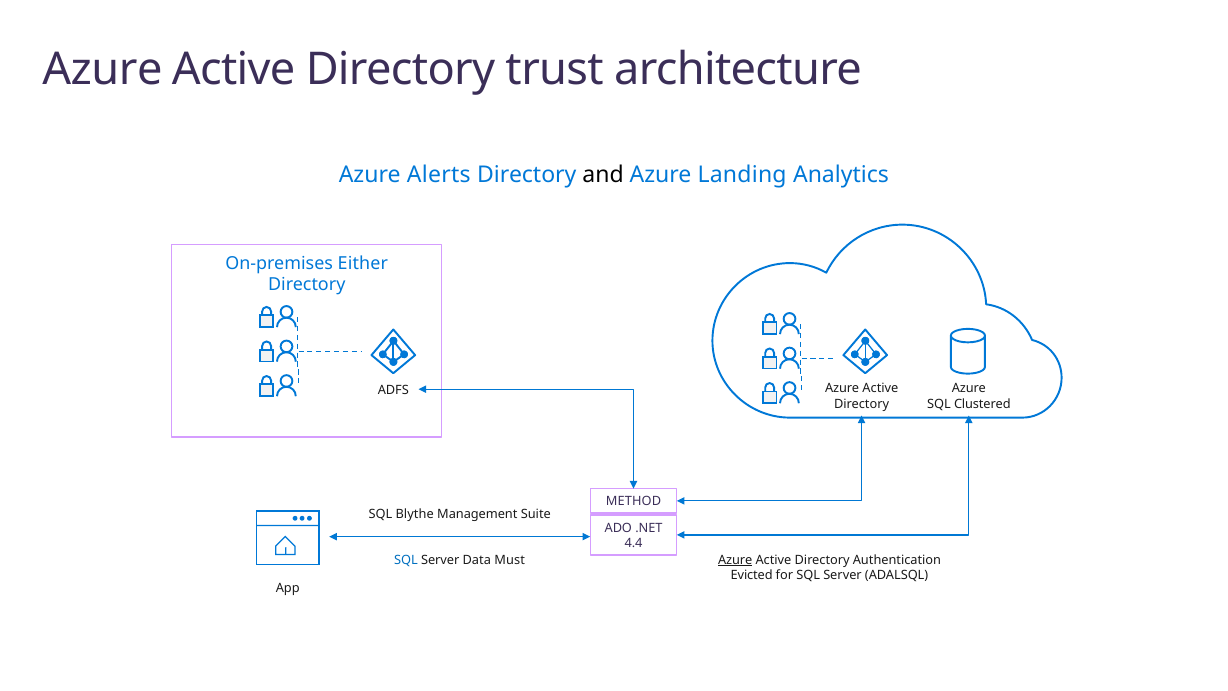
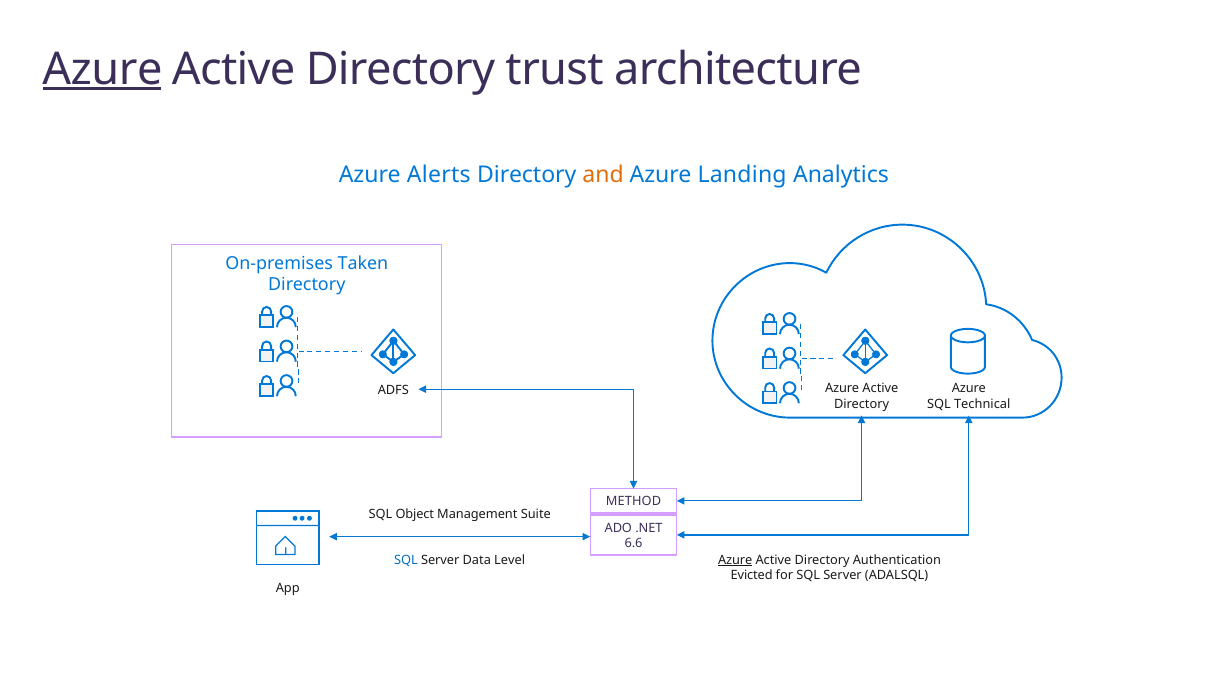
Azure at (102, 69) underline: none -> present
and colour: black -> orange
Either: Either -> Taken
Clustered: Clustered -> Technical
Blythe: Blythe -> Object
4.4: 4.4 -> 6.6
Must: Must -> Level
